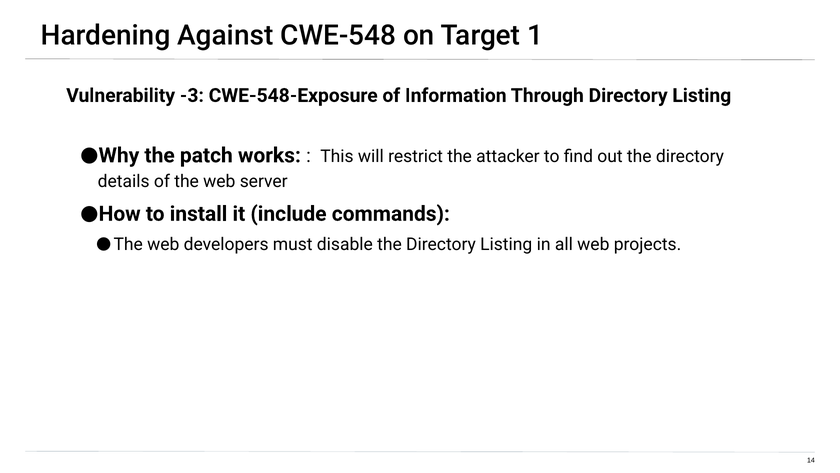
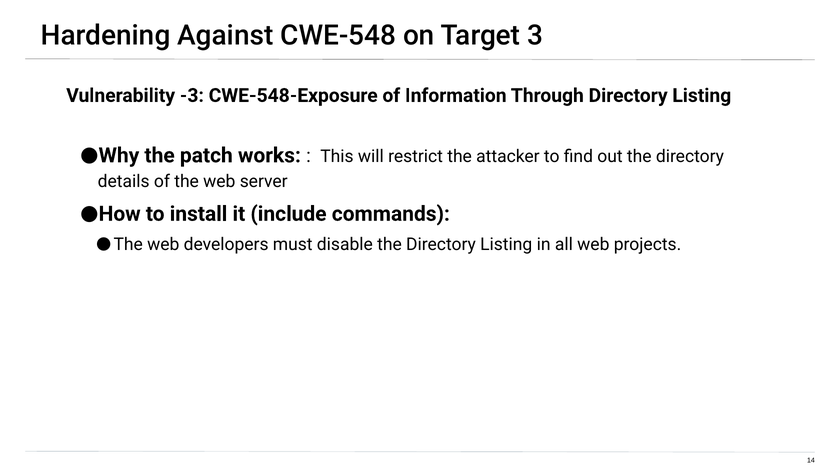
1: 1 -> 3
